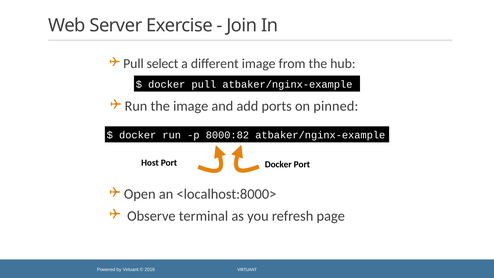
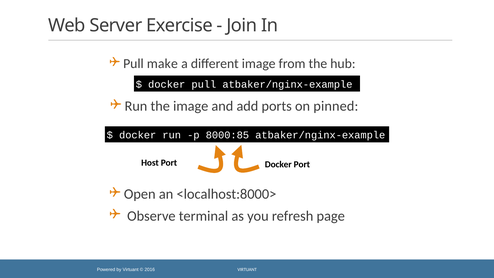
select: select -> make
8000:82: 8000:82 -> 8000:85
